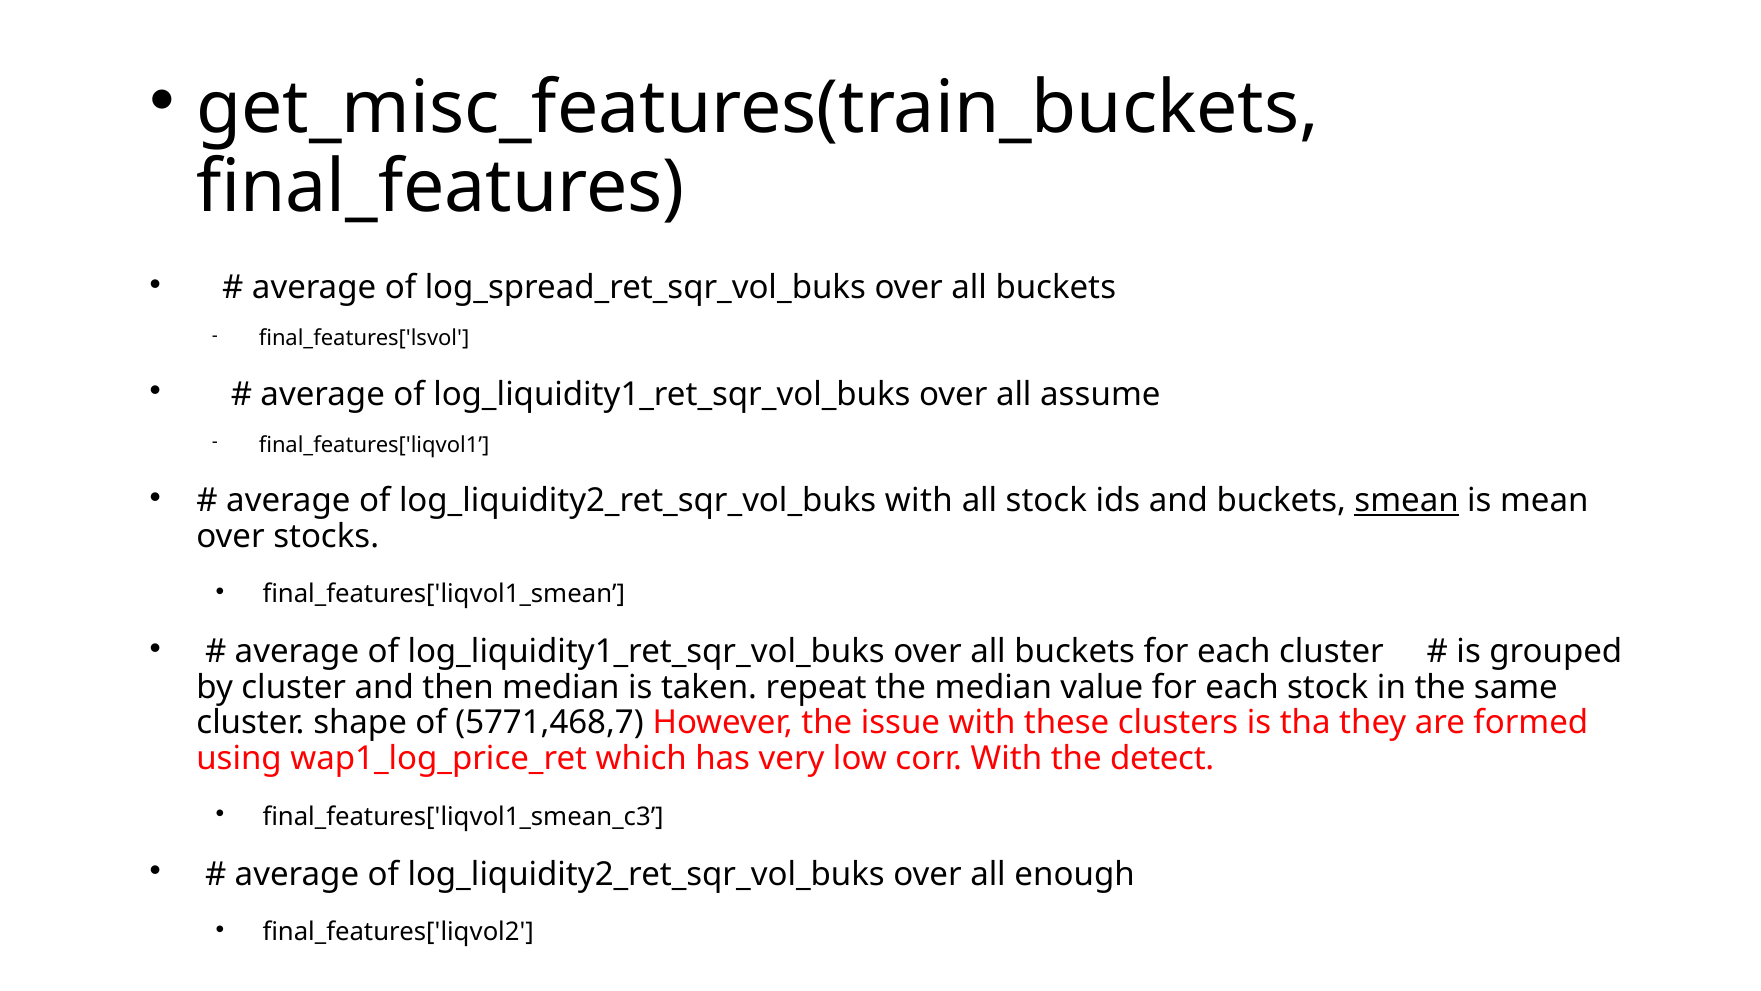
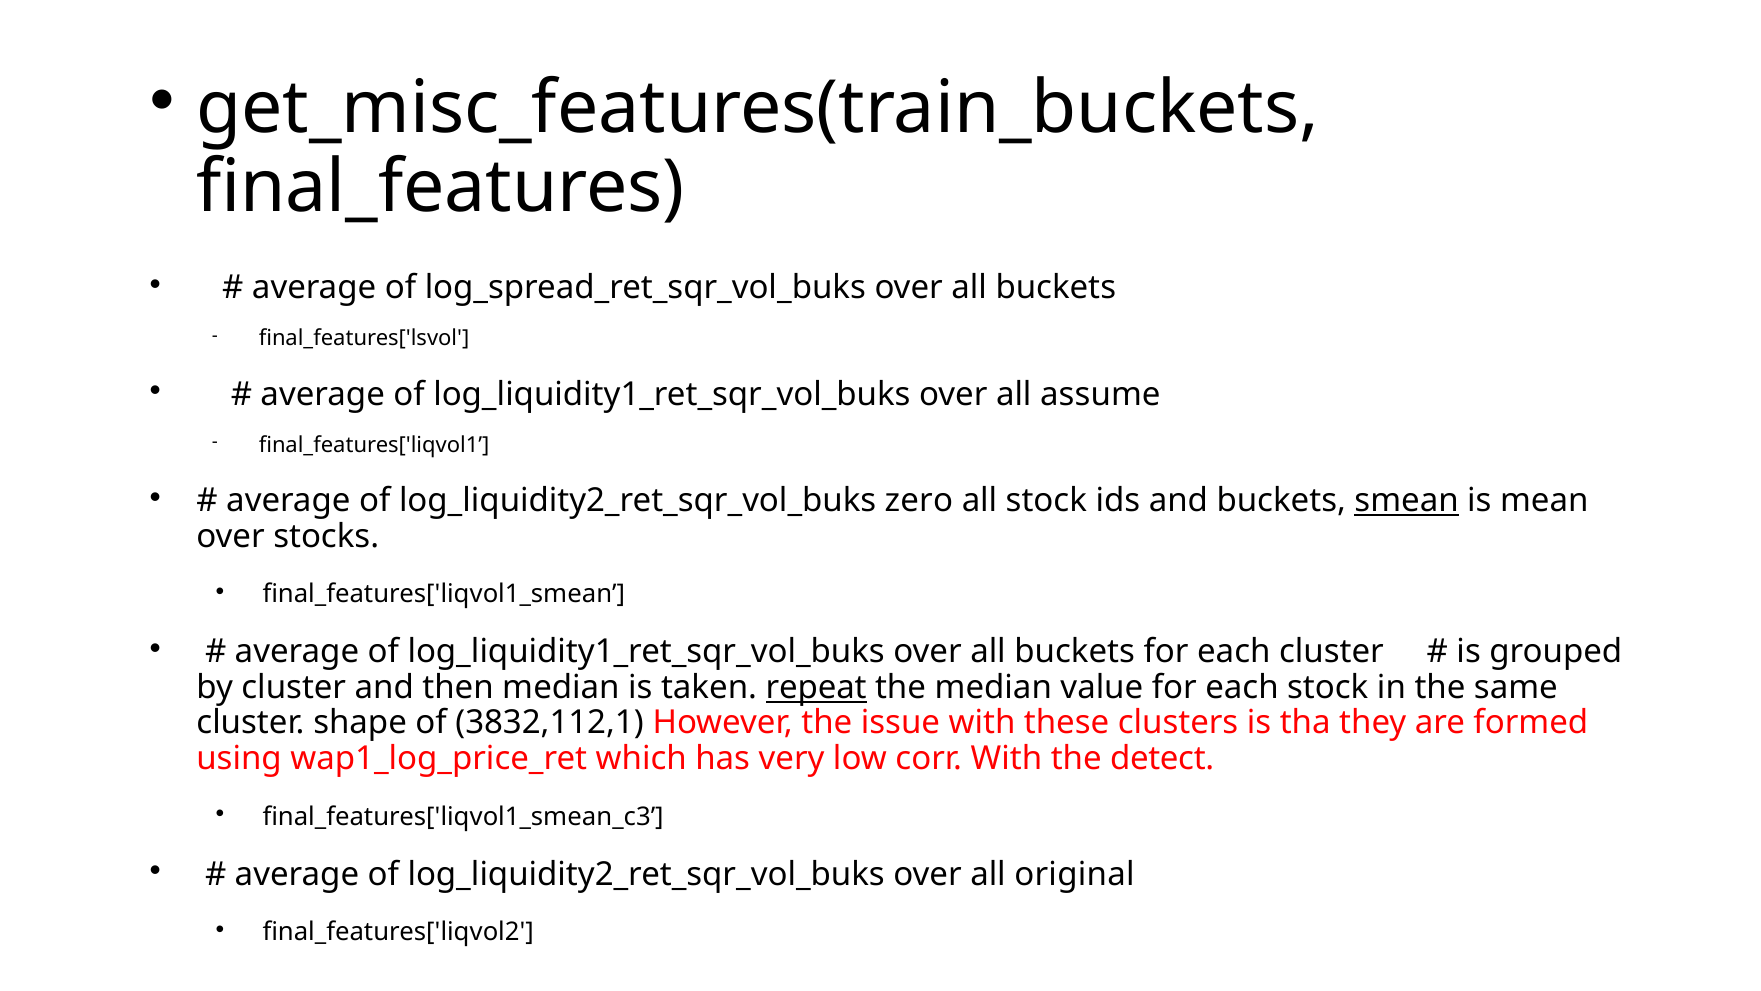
log_liquidity2_ret_sqr_vol_buks with: with -> zero
repeat underline: none -> present
5771,468,7: 5771,468,7 -> 3832,112,1
enough: enough -> original
